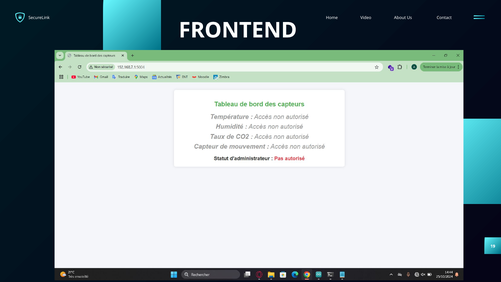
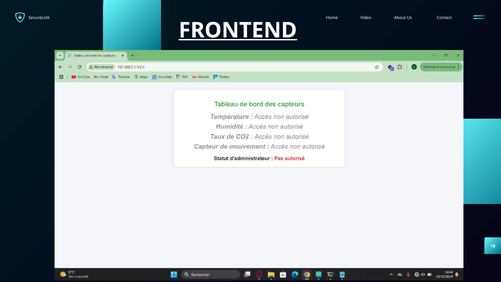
FRONTEND underline: none -> present
